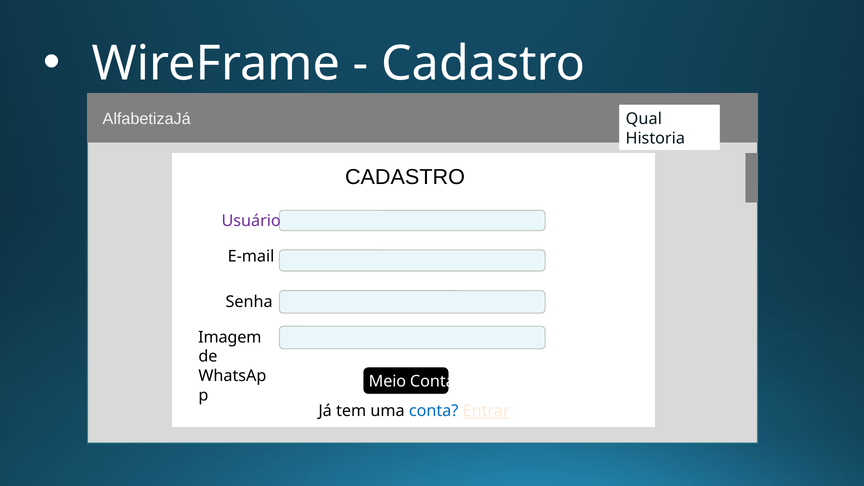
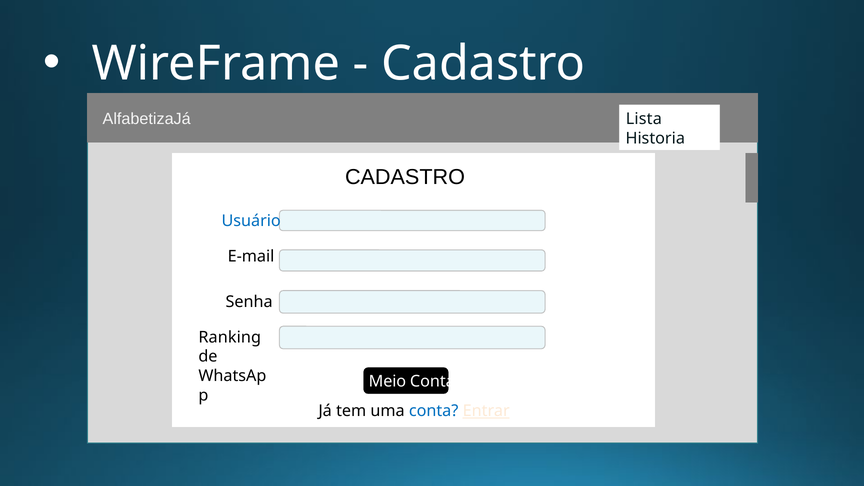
Qual: Qual -> Lista
Usuário colour: purple -> blue
Imagem: Imagem -> Ranking
